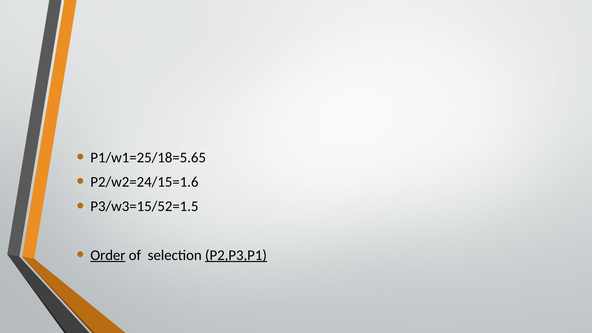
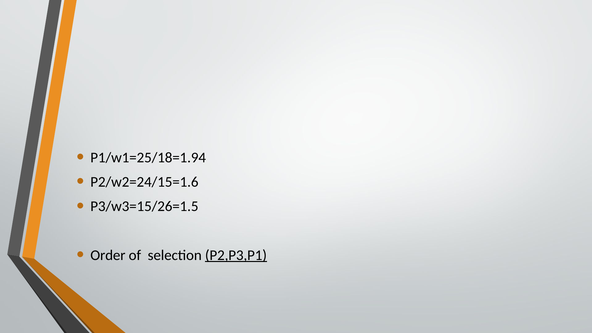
P1/w1=25/18=5.65: P1/w1=25/18=5.65 -> P1/w1=25/18=1.94
P3/w3=15/52=1.5: P3/w3=15/52=1.5 -> P3/w3=15/26=1.5
Order underline: present -> none
